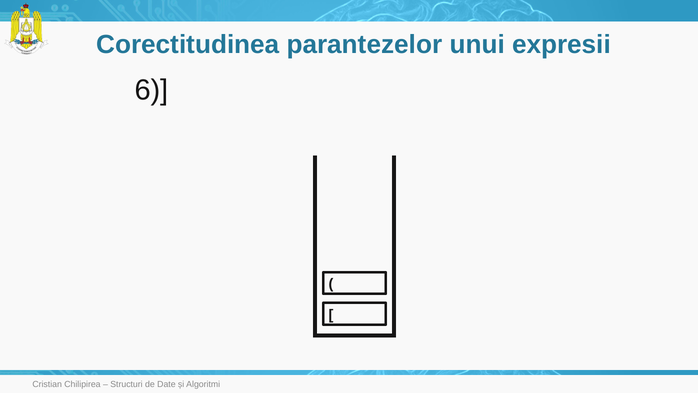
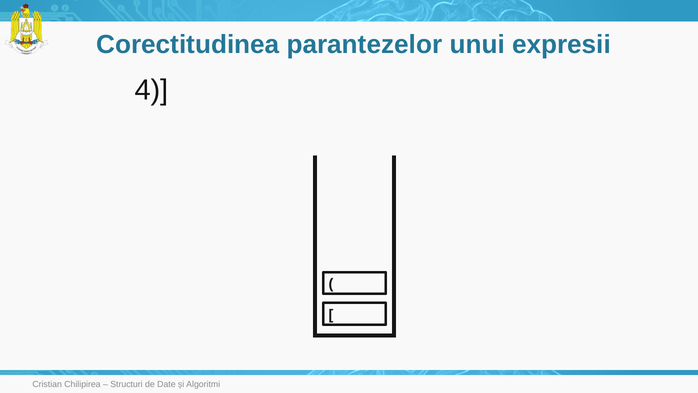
6: 6 -> 4
